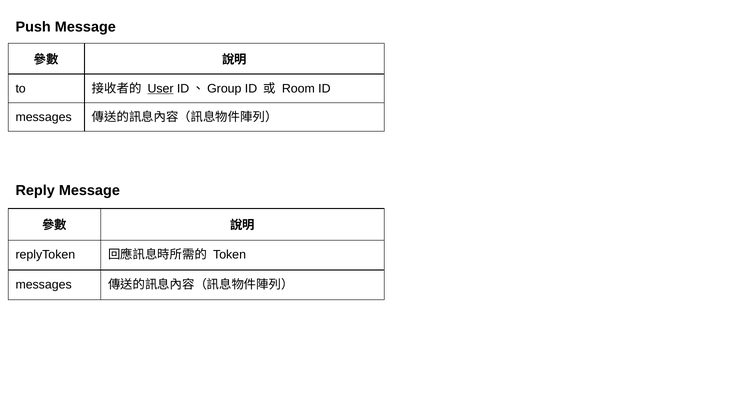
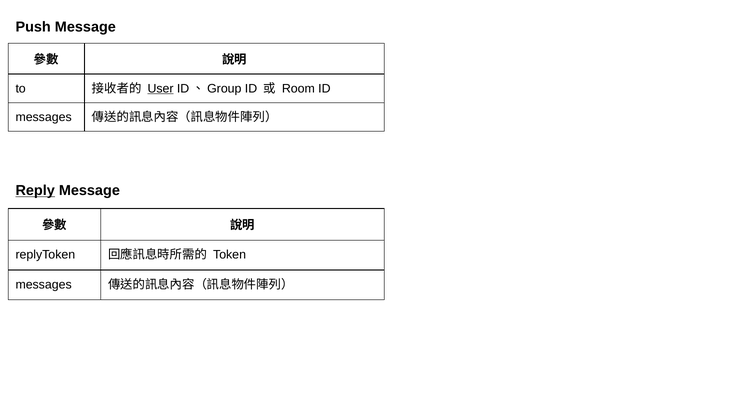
Reply underline: none -> present
